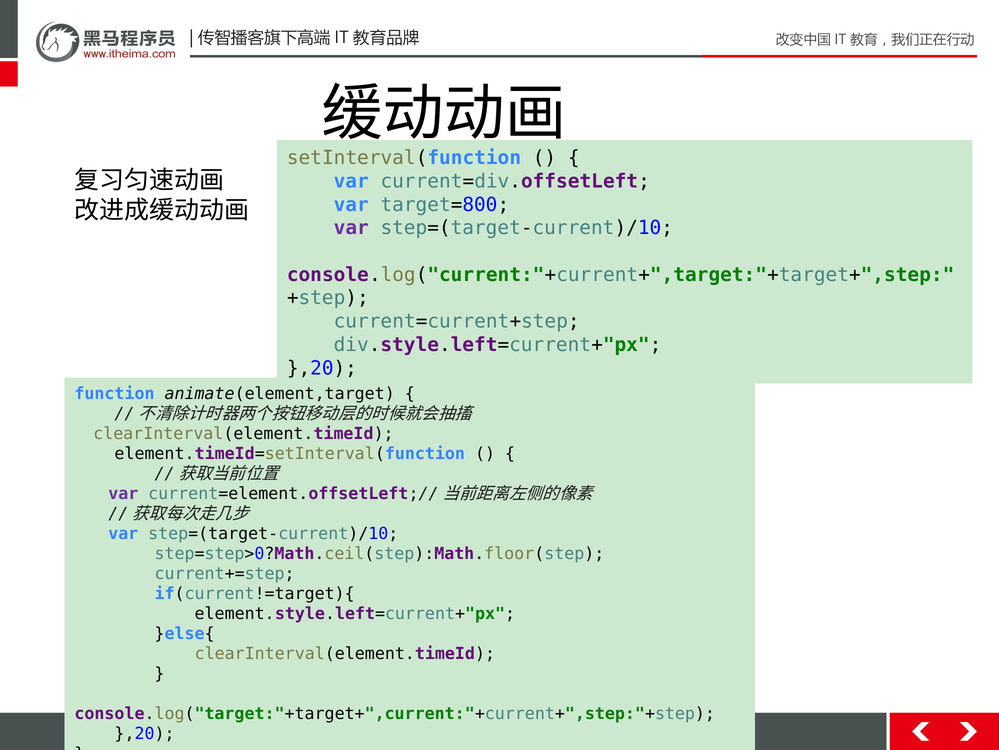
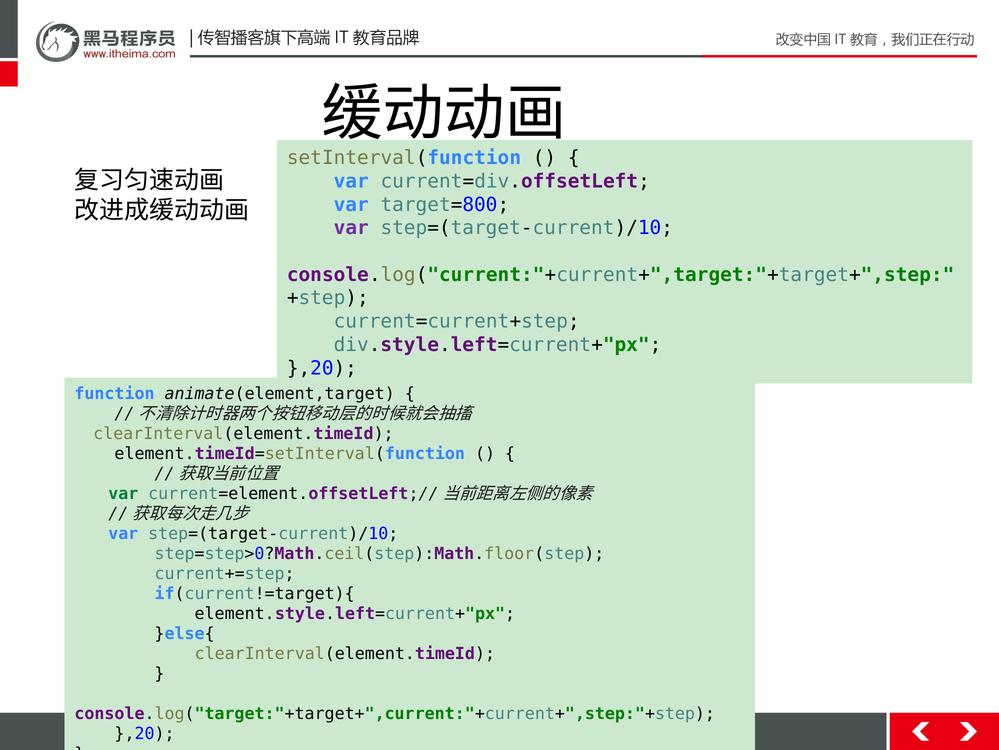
var at (123, 493) colour: purple -> green
